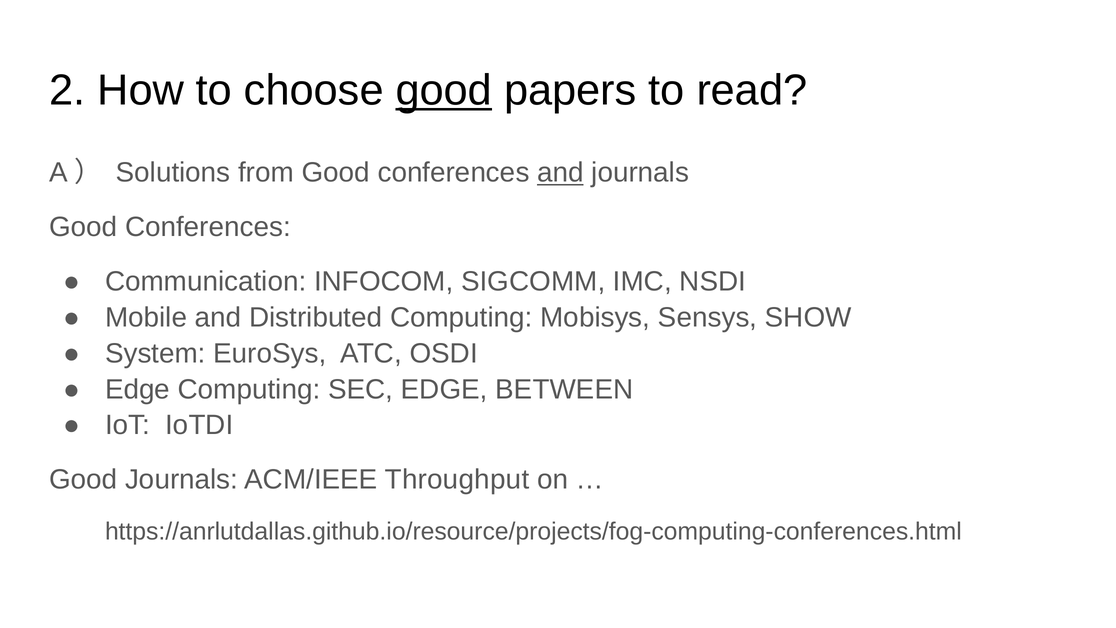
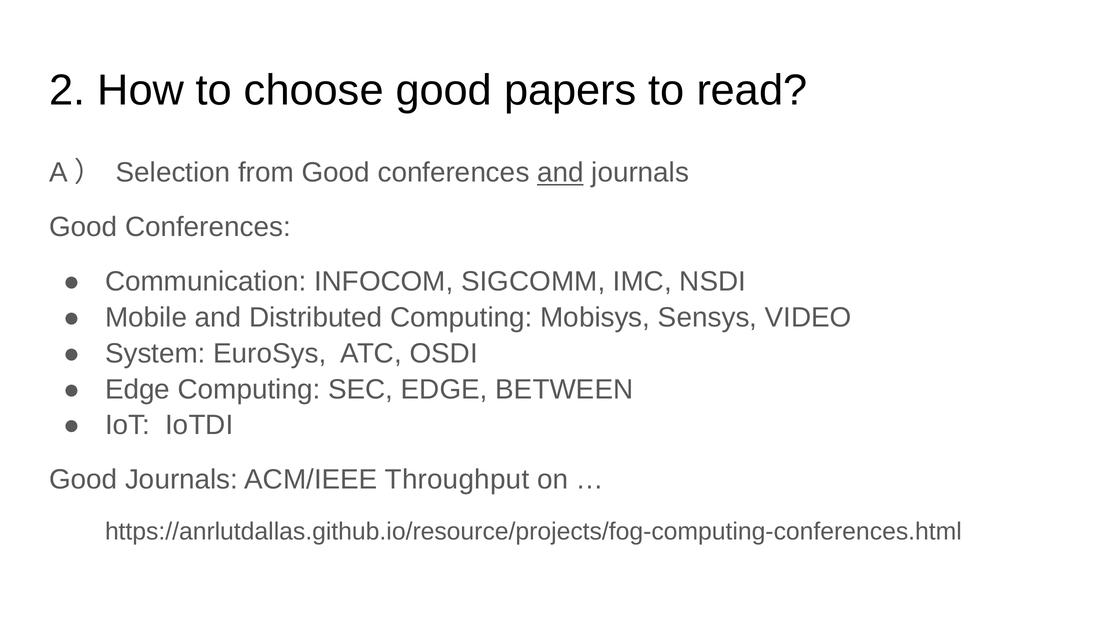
good at (444, 90) underline: present -> none
Solutions: Solutions -> Selection
SHOW: SHOW -> VIDEO
